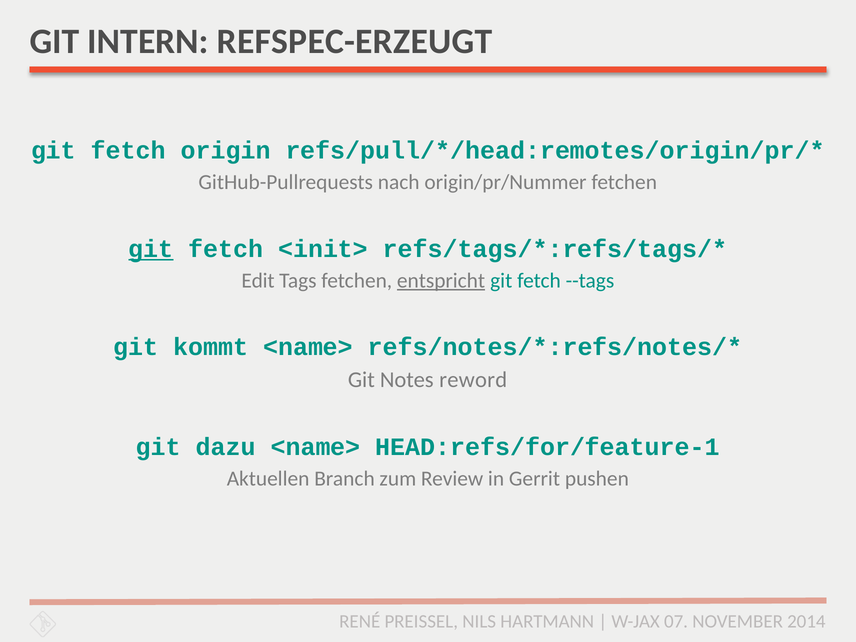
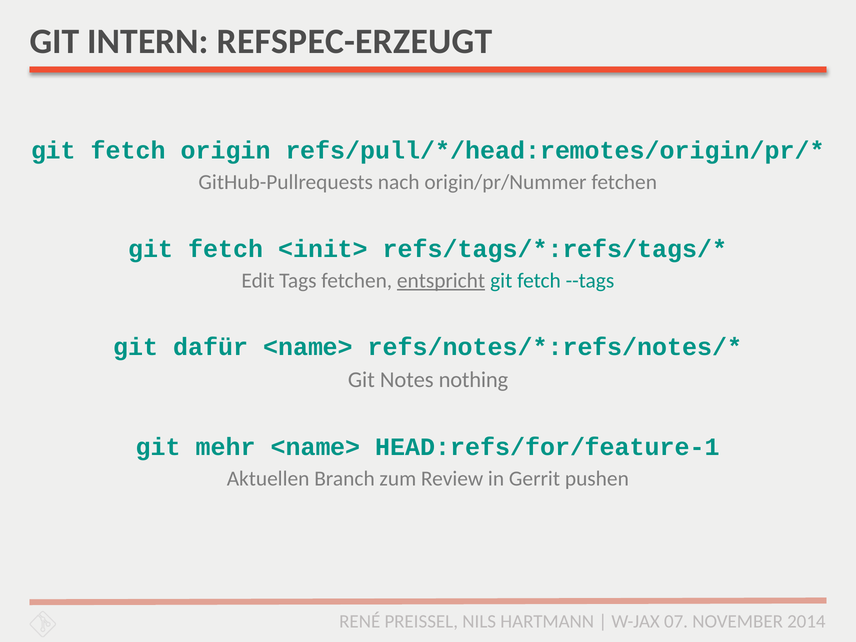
git at (151, 249) underline: present -> none
kommt: kommt -> dafür
reword: reword -> nothing
dazu: dazu -> mehr
